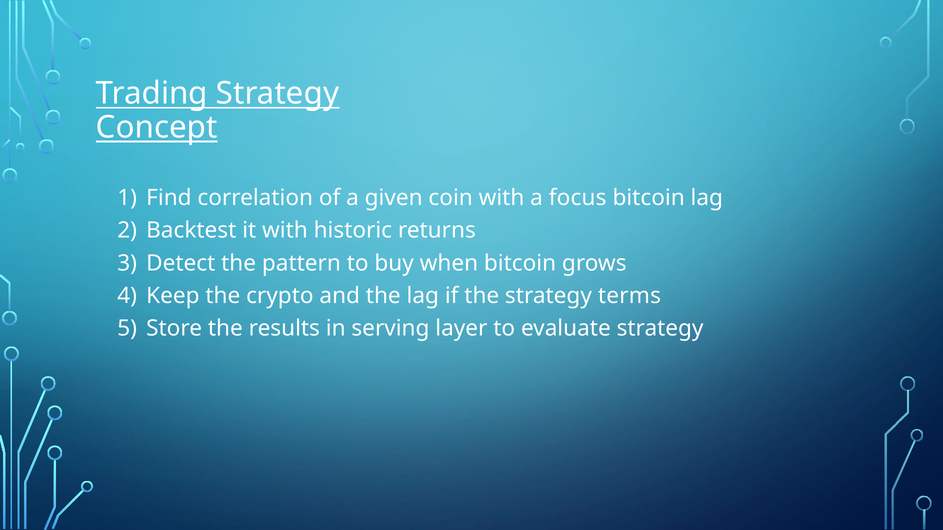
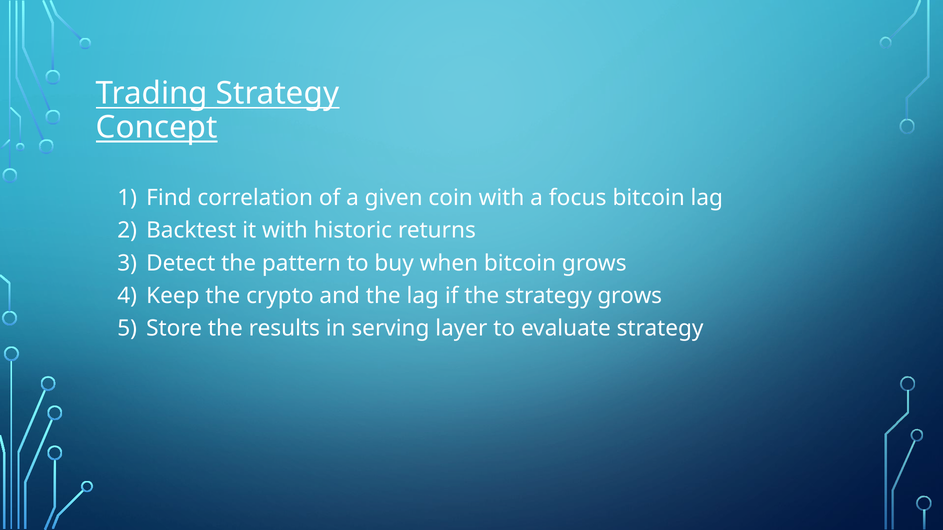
strategy terms: terms -> grows
